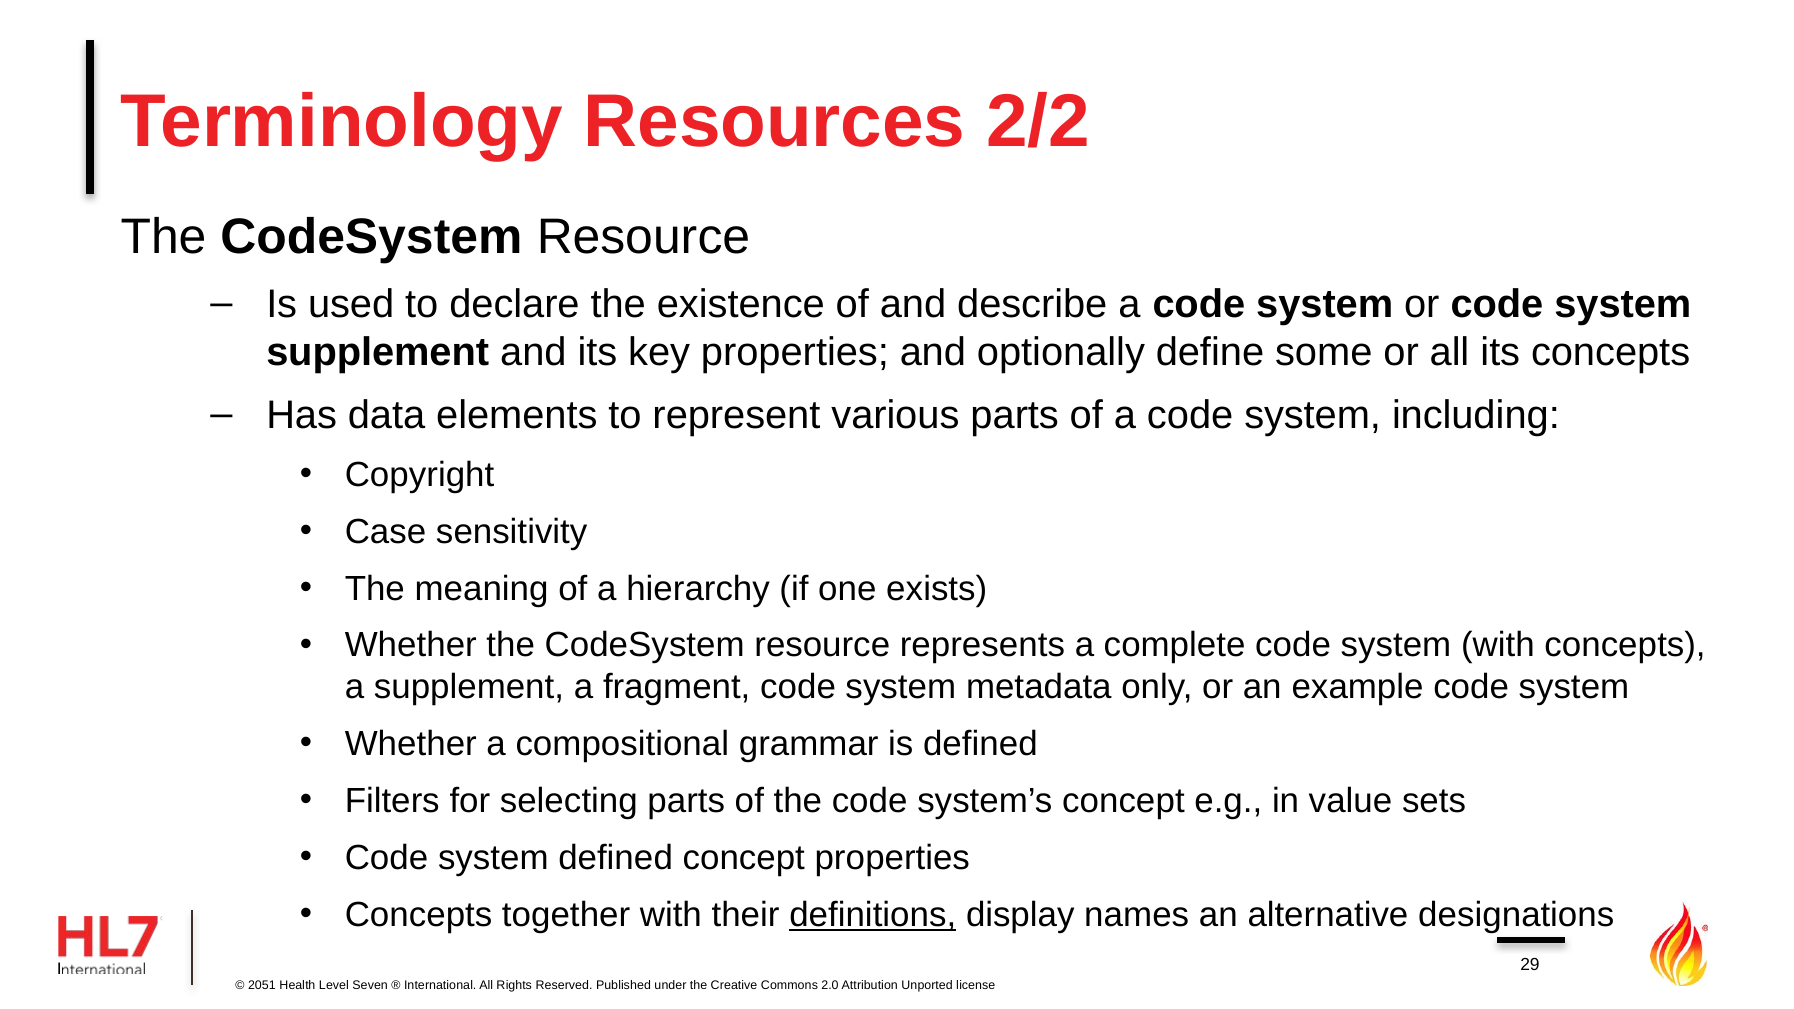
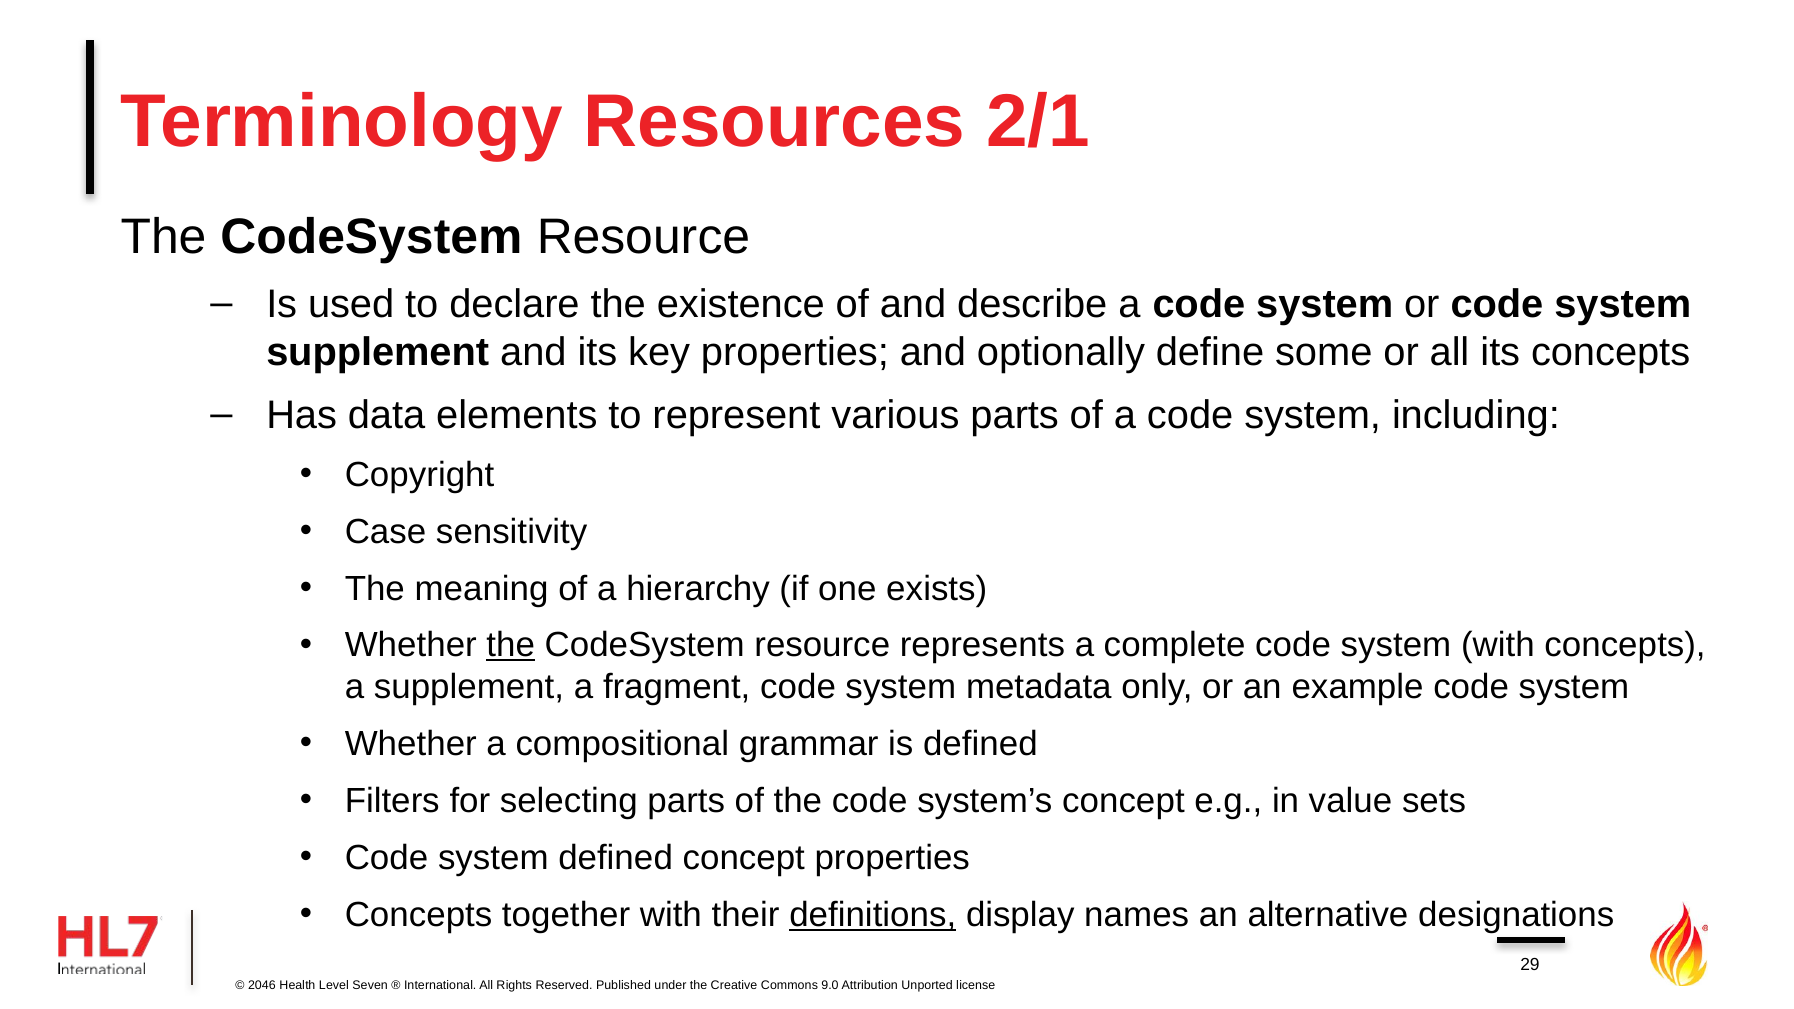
2/2: 2/2 -> 2/1
the at (511, 645) underline: none -> present
2051: 2051 -> 2046
2.0: 2.0 -> 9.0
